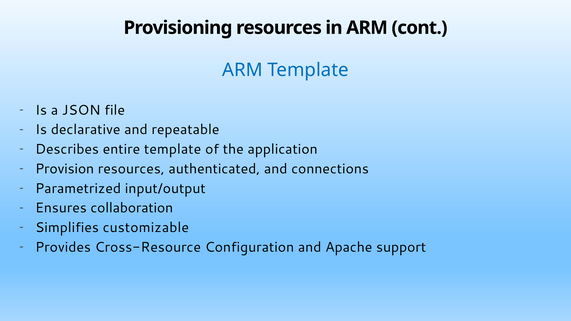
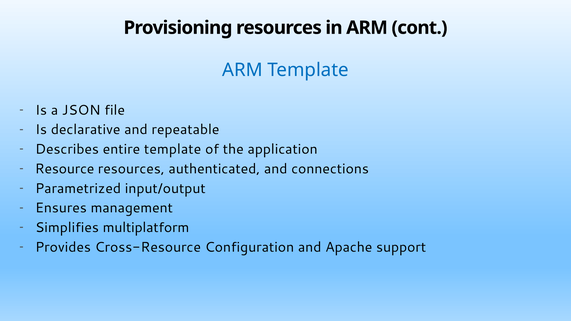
Provision: Provision -> Resource
collaboration: collaboration -> management
customizable: customizable -> multiplatform
